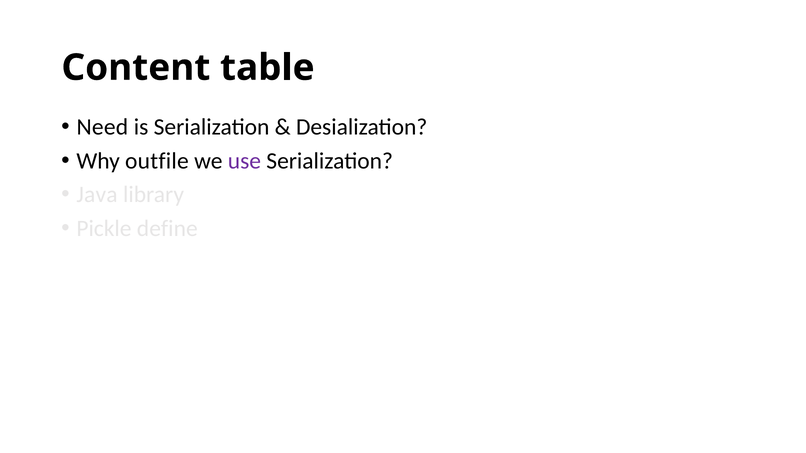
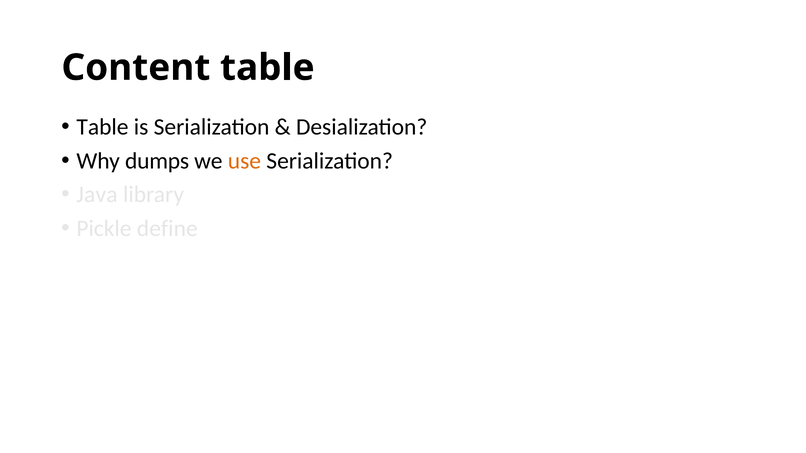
Need at (102, 127): Need -> Table
outfile: outfile -> dumps
use colour: purple -> orange
